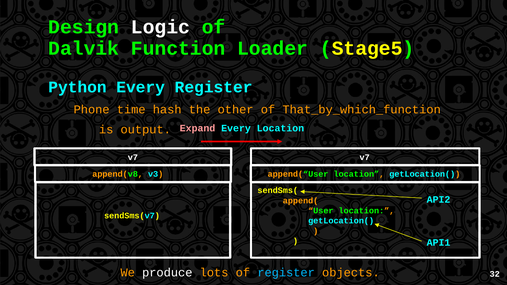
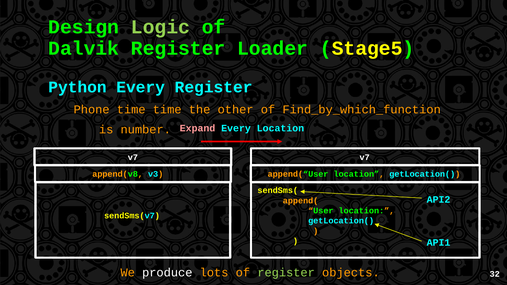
Logic colour: white -> light green
Dalvik Function: Function -> Register
time hash: hash -> time
That_by_which_function: That_by_which_function -> Find_by_which_function
output: output -> number
register at (286, 273) colour: light blue -> light green
